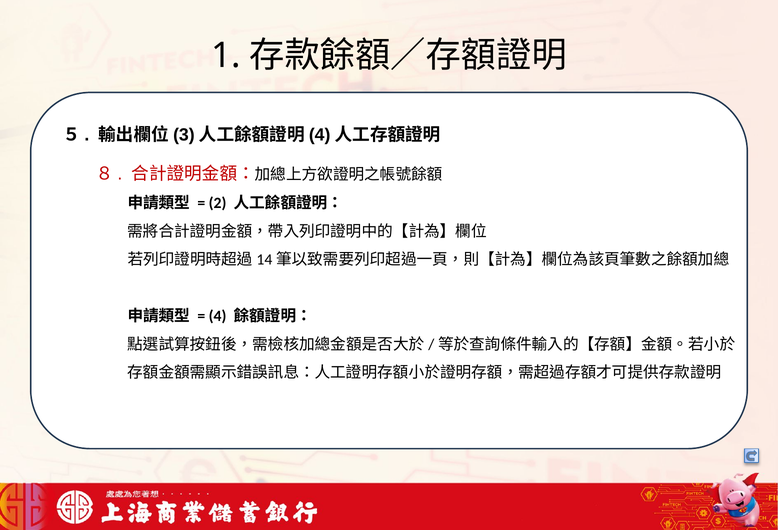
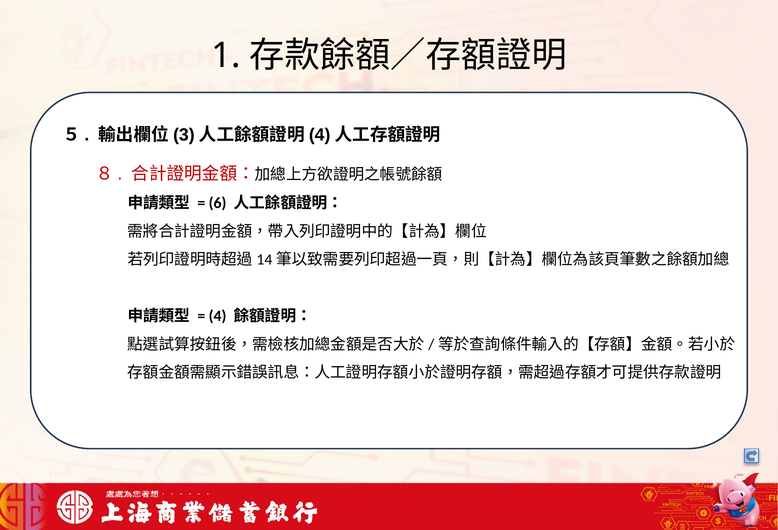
2: 2 -> 6
